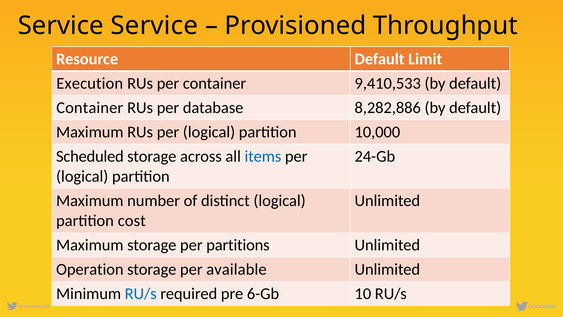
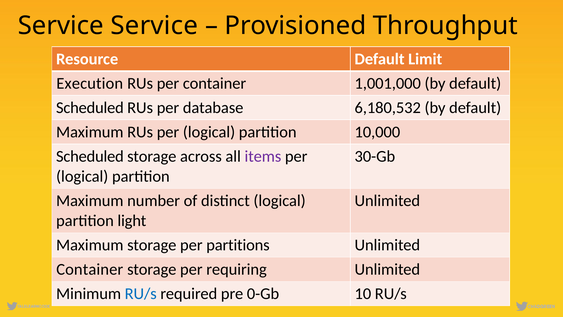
9,410,533: 9,410,533 -> 1,001,000
Container at (90, 108): Container -> Scheduled
8,282,886: 8,282,886 -> 6,180,532
items colour: blue -> purple
24-Gb: 24-Gb -> 30-Gb
cost: cost -> light
Operation at (90, 269): Operation -> Container
available: available -> requiring
6-Gb: 6-Gb -> 0-Gb
